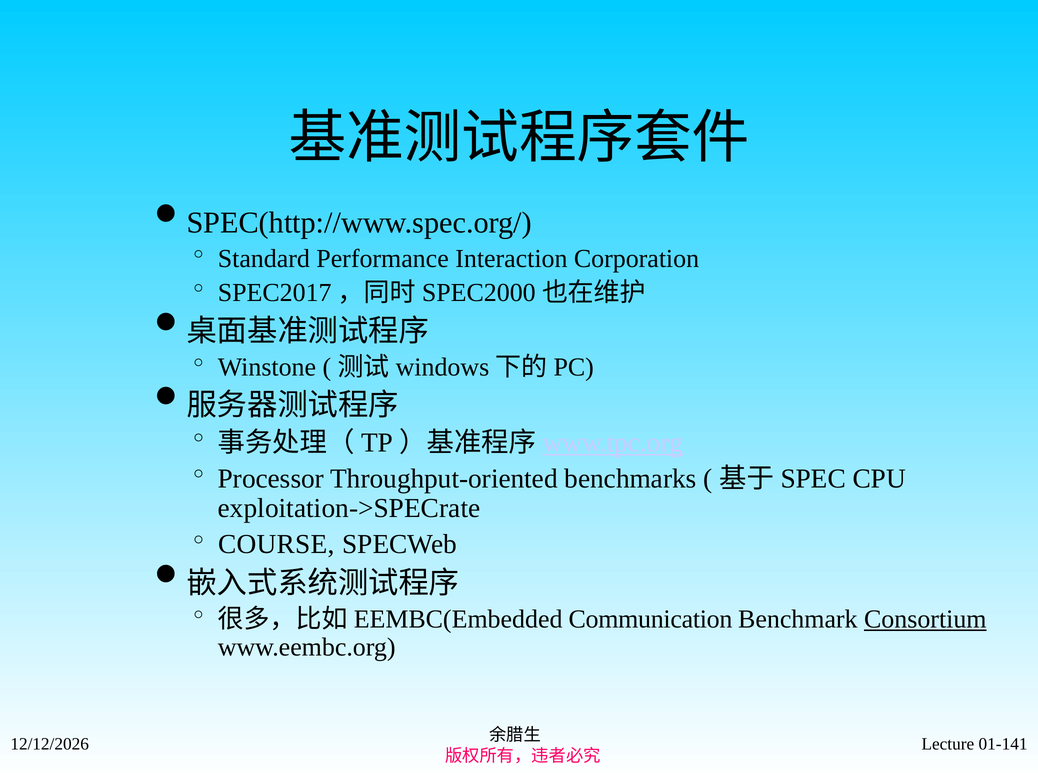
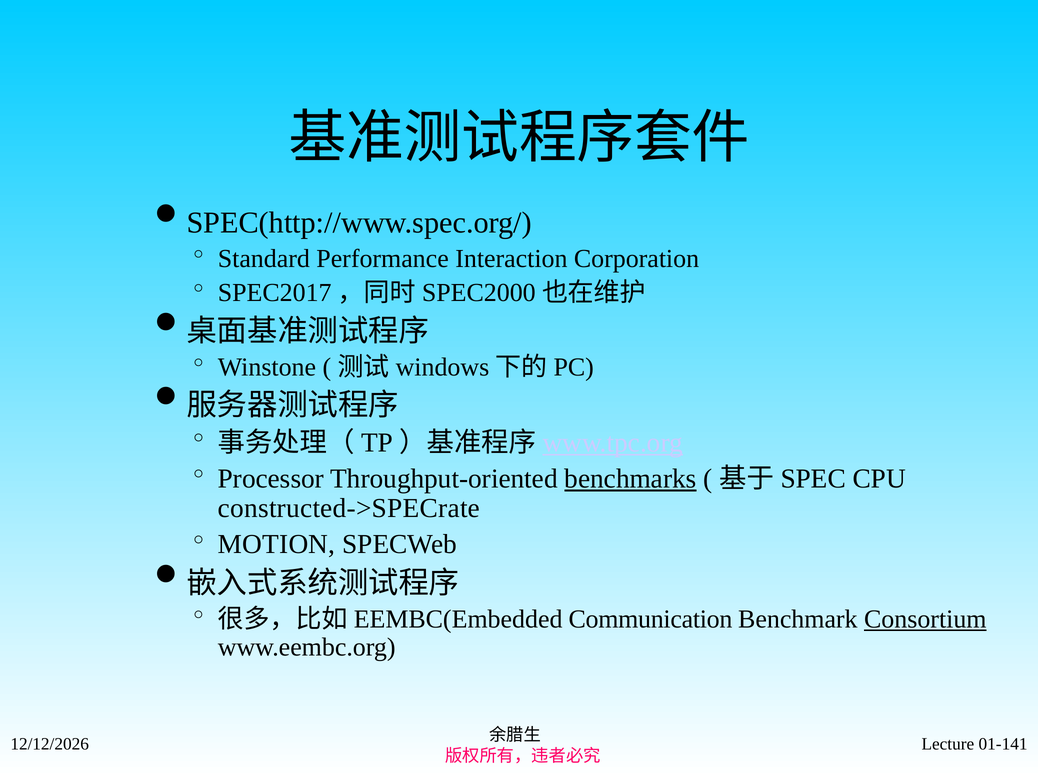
benchmarks underline: none -> present
exploitation->SPECrate: exploitation->SPECrate -> constructed->SPECrate
COURSE: COURSE -> MOTION
